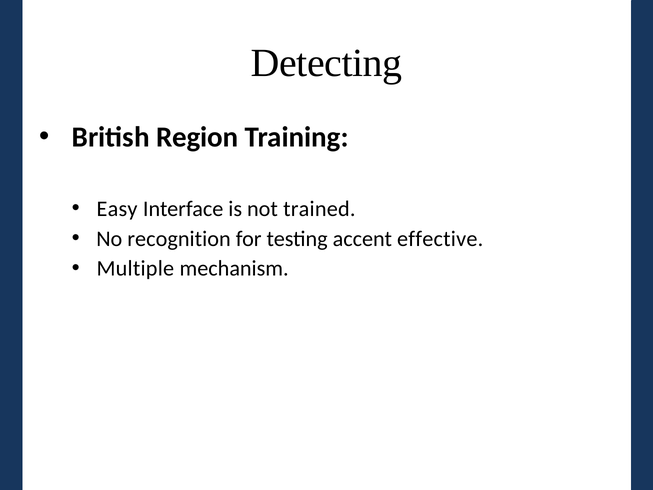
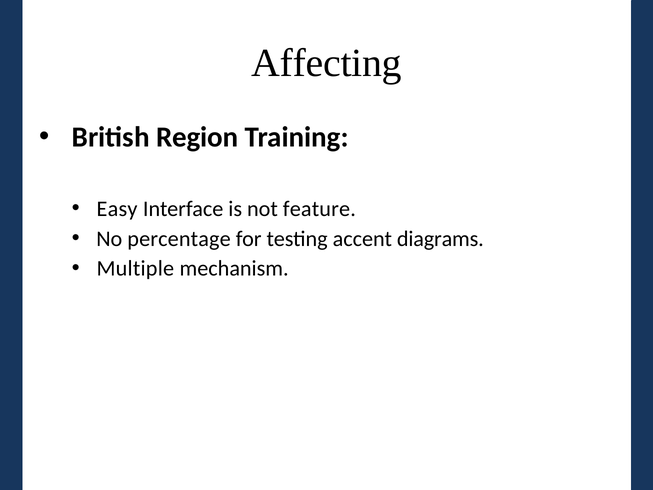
Detecting: Detecting -> Affecting
trained: trained -> feature
recognition: recognition -> percentage
effective: effective -> diagrams
